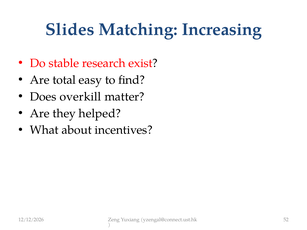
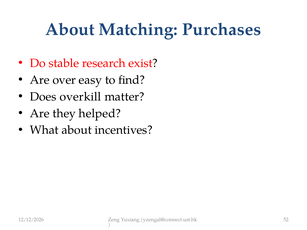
Slides at (70, 30): Slides -> About
Increasing: Increasing -> Purchases
total: total -> over
